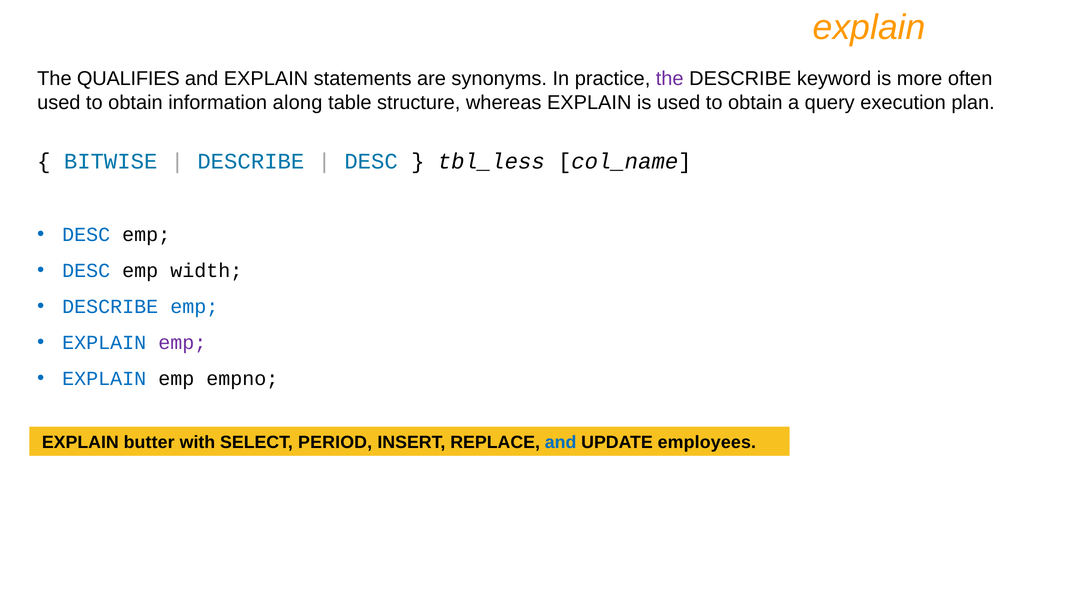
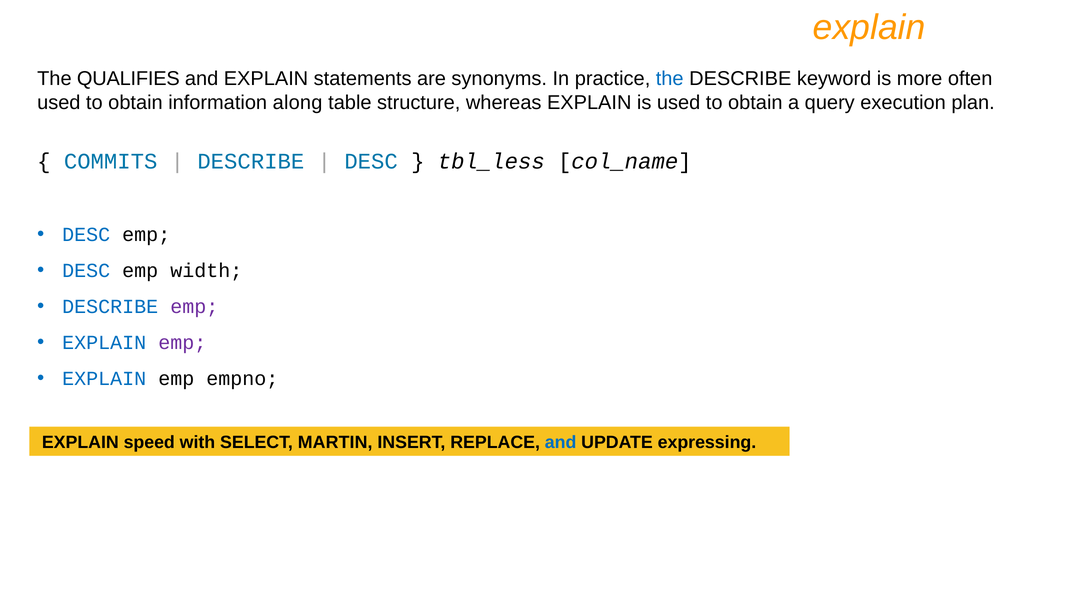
the at (670, 79) colour: purple -> blue
BITWISE: BITWISE -> COMMITS
emp at (194, 307) colour: blue -> purple
butter: butter -> speed
PERIOD: PERIOD -> MARTIN
employees: employees -> expressing
